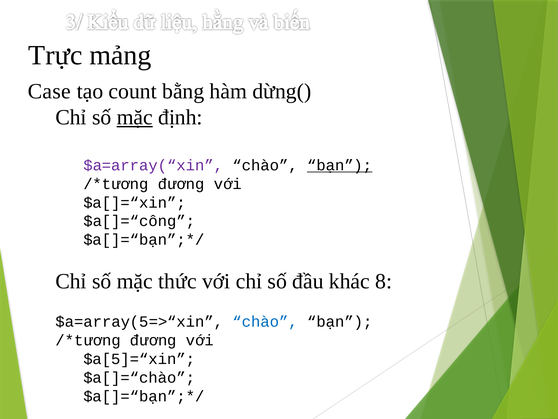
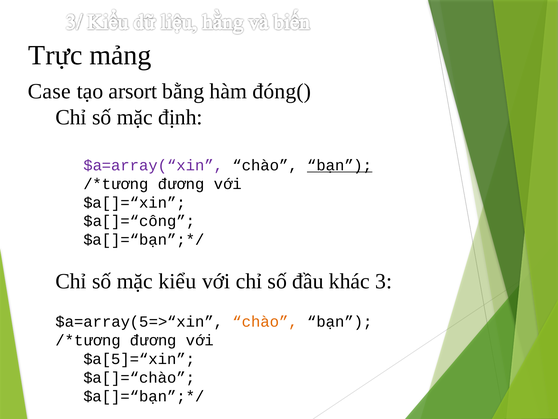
count: count -> arsort
dừng(: dừng( -> đóng(
mặc at (135, 117) underline: present -> none
thức: thức -> kiểu
8: 8 -> 3
chào at (265, 321) colour: blue -> orange
